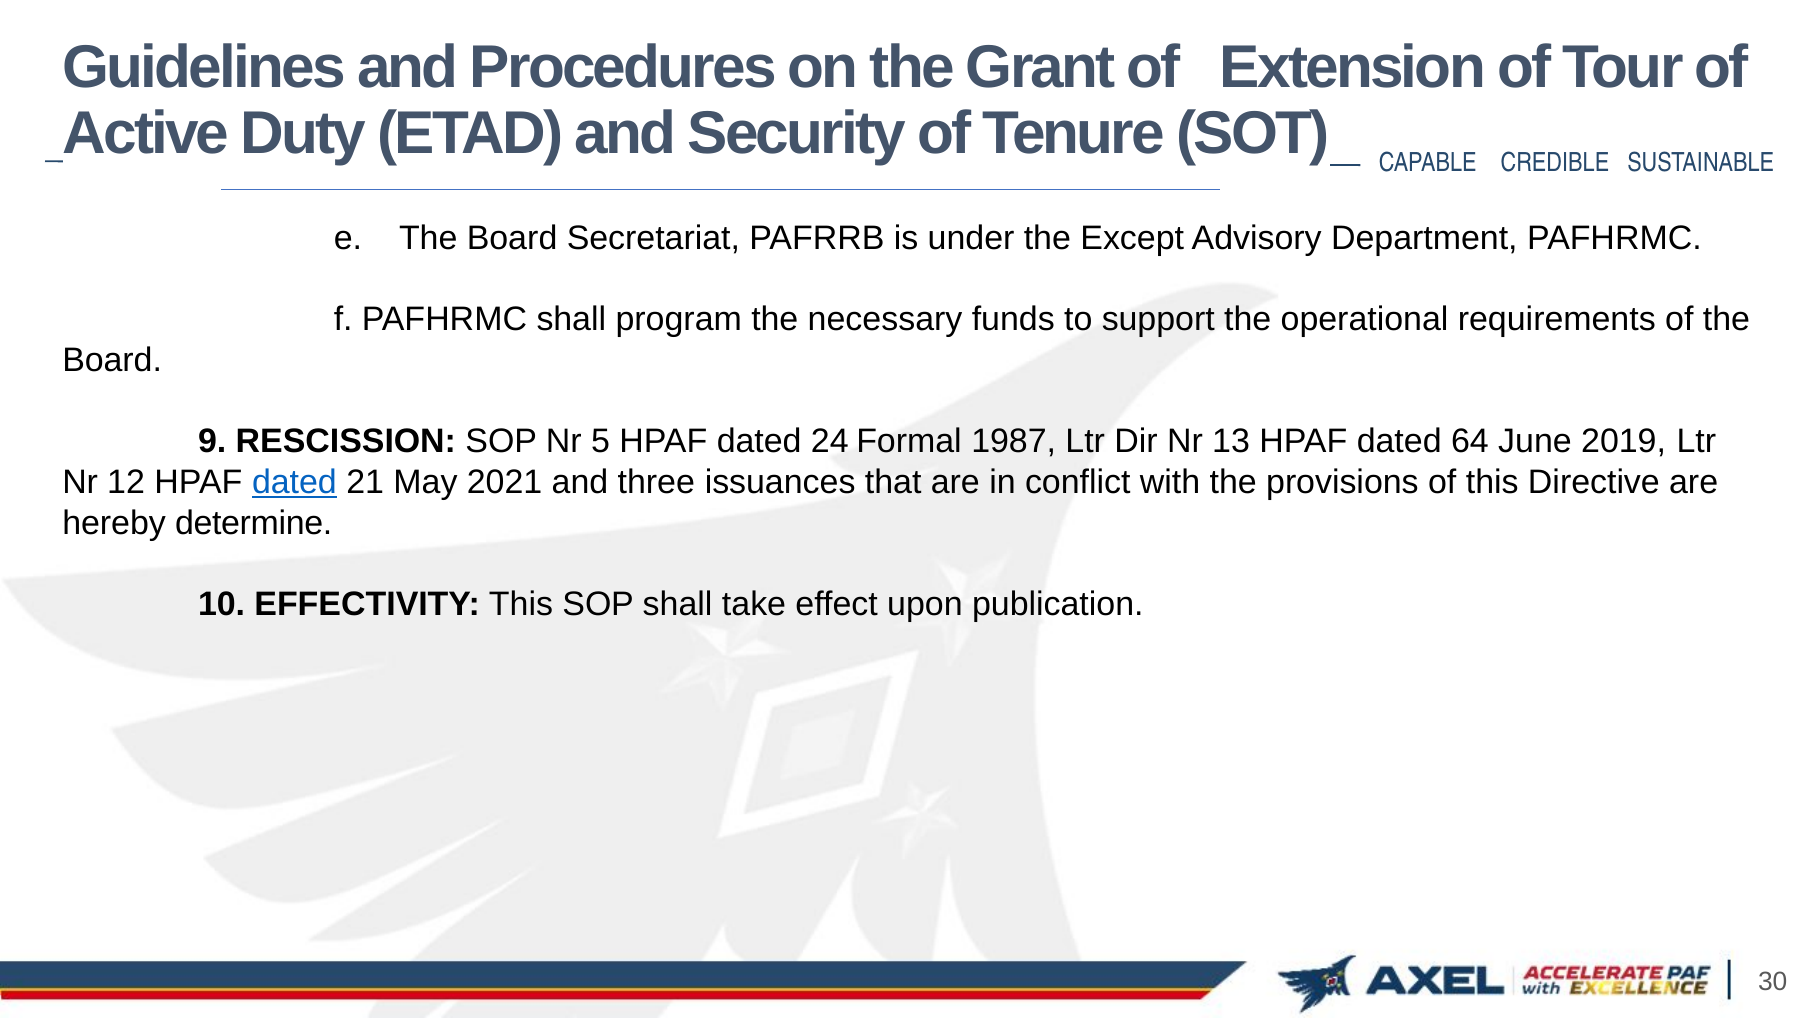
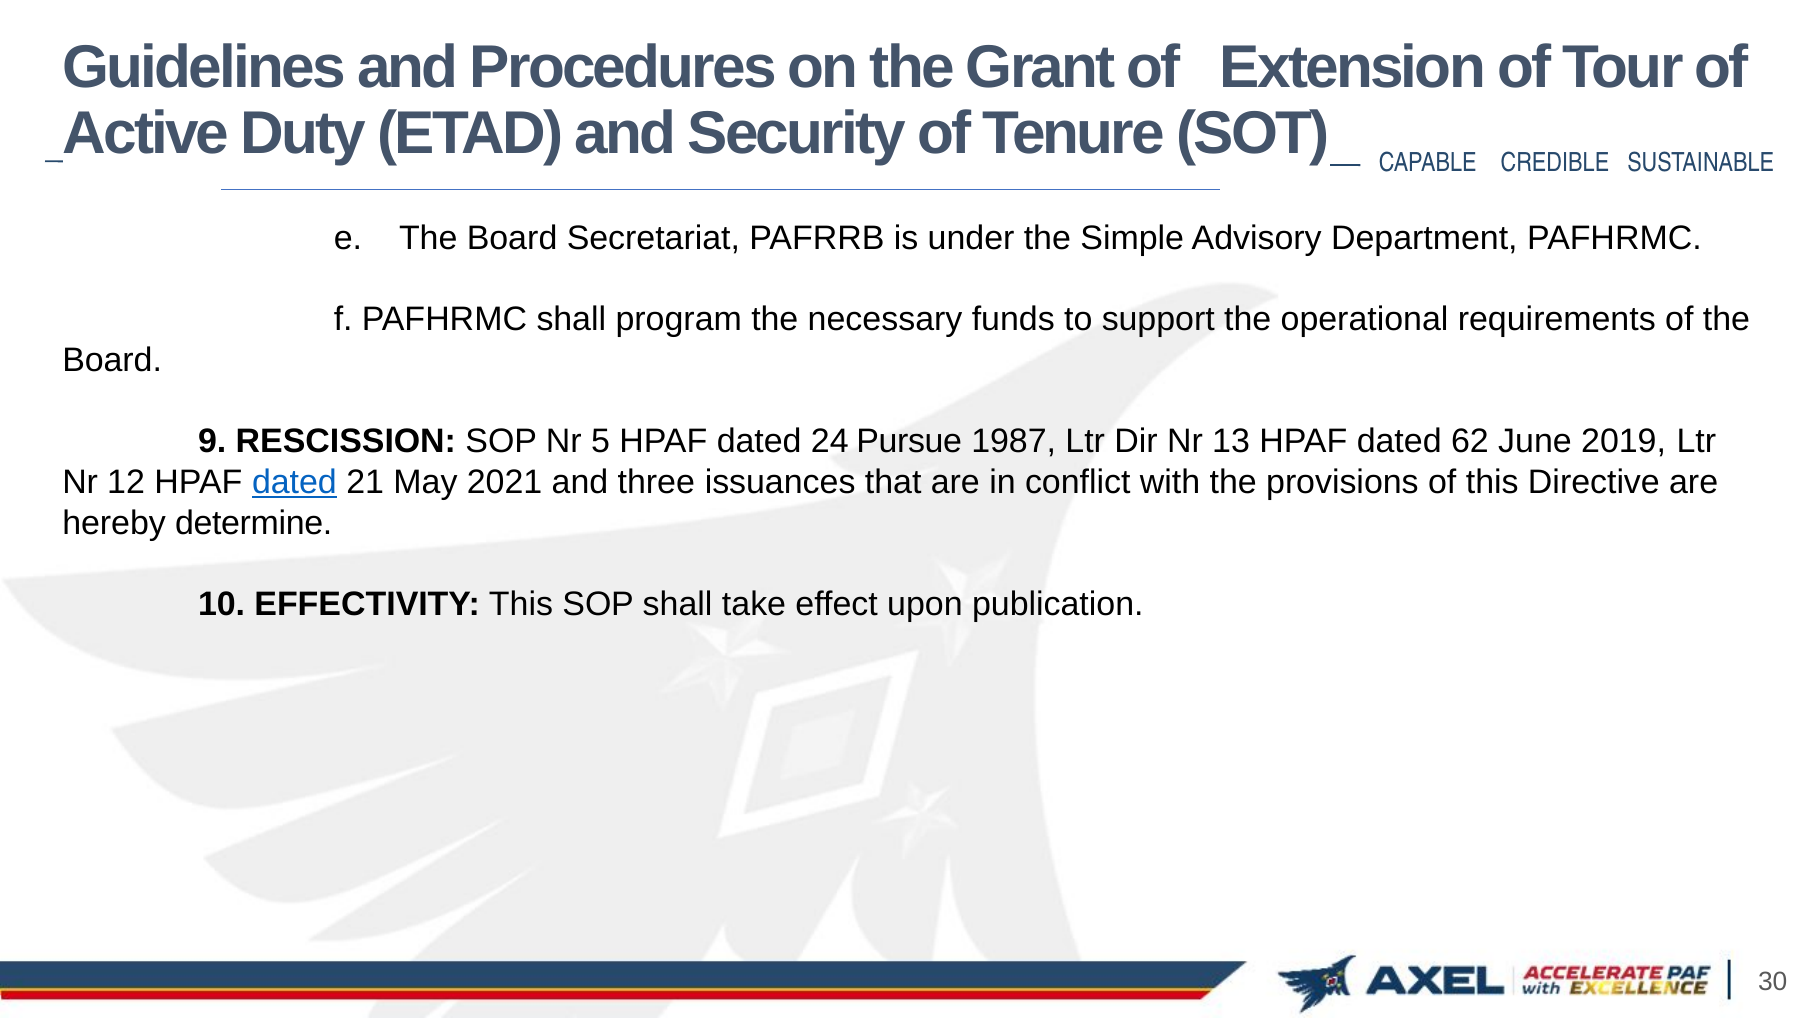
Except: Except -> Simple
Formal: Formal -> Pursue
64: 64 -> 62
